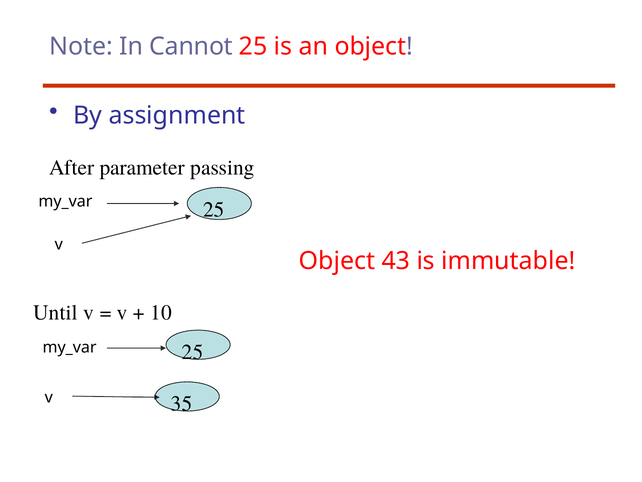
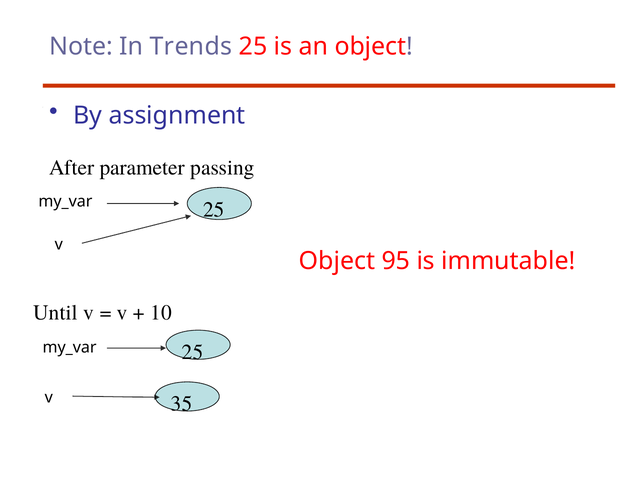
Cannot: Cannot -> Trends
43: 43 -> 95
